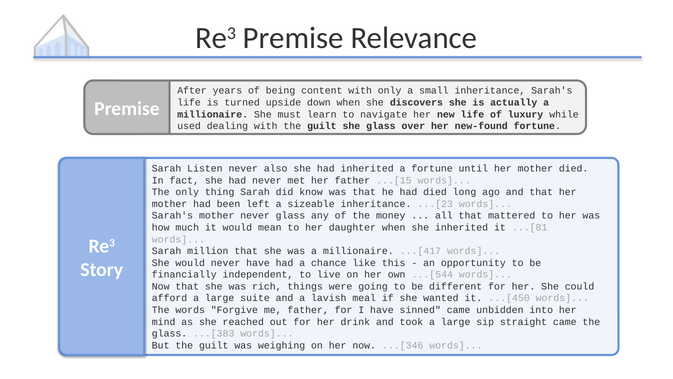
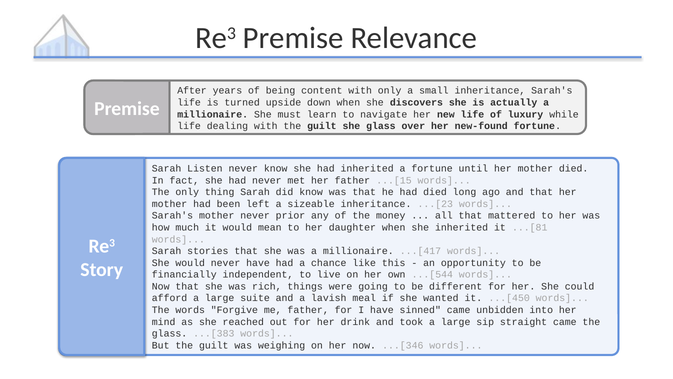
used at (189, 126): used -> life
never also: also -> know
never glass: glass -> prior
million: million -> stories
